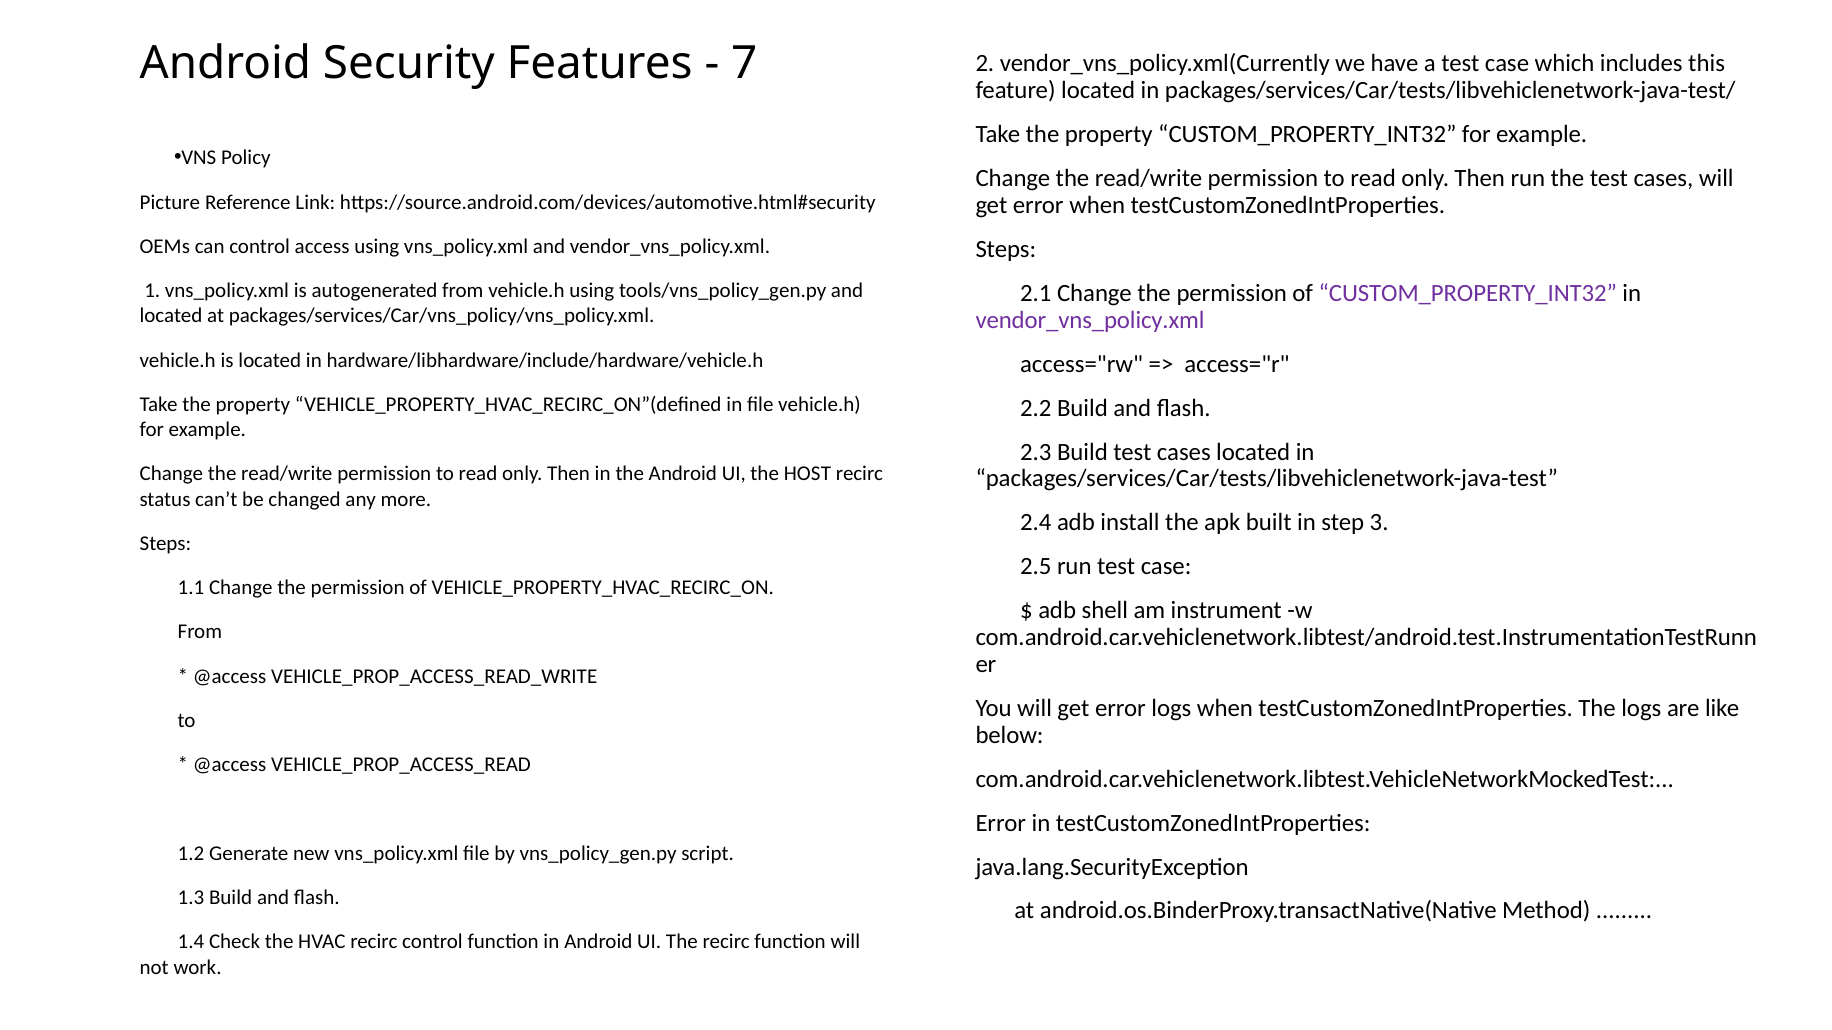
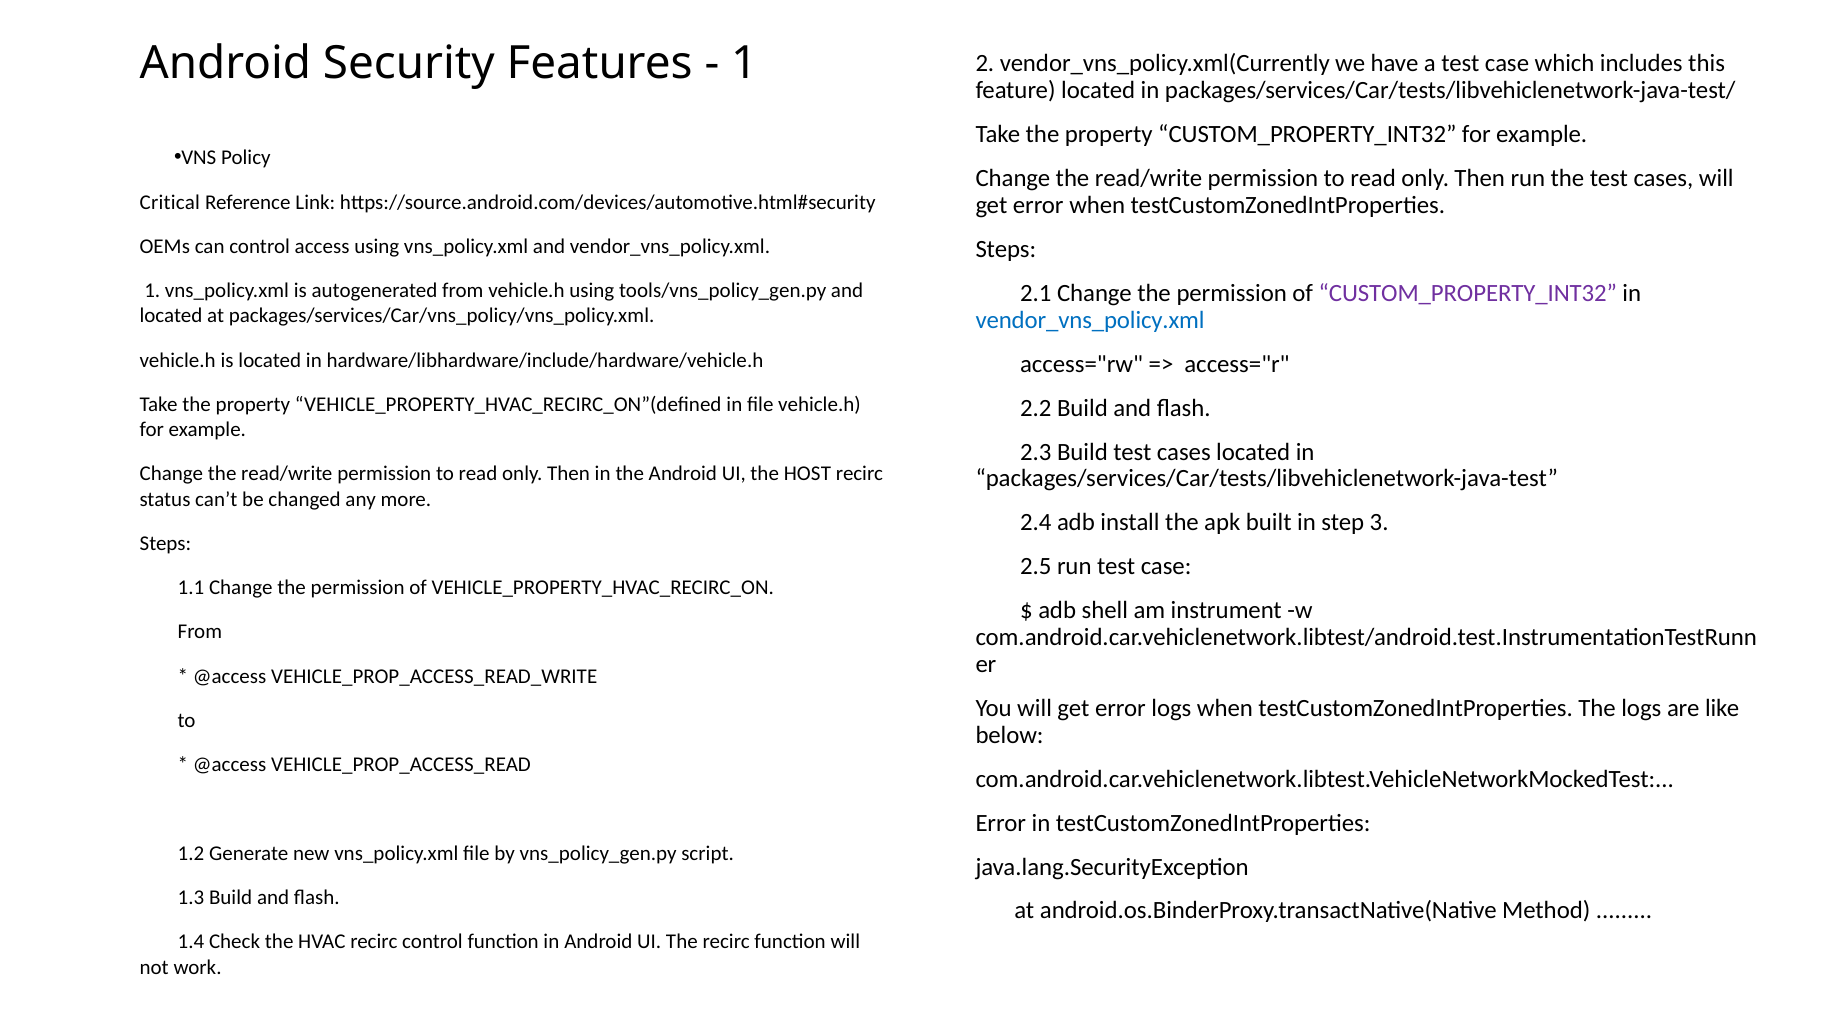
7 at (744, 64): 7 -> 1
Picture: Picture -> Critical
vendor_vns_policy.xml at (1090, 320) colour: purple -> blue
